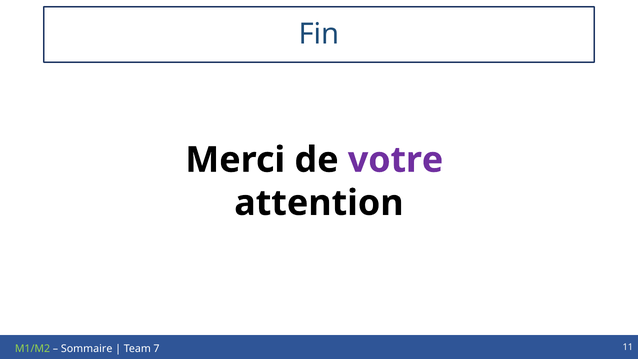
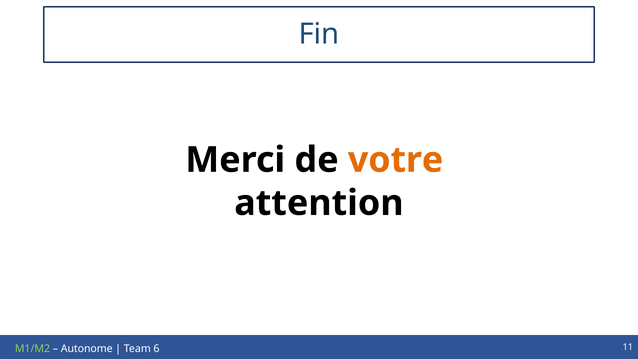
votre colour: purple -> orange
Sommaire: Sommaire -> Autonome
7: 7 -> 6
